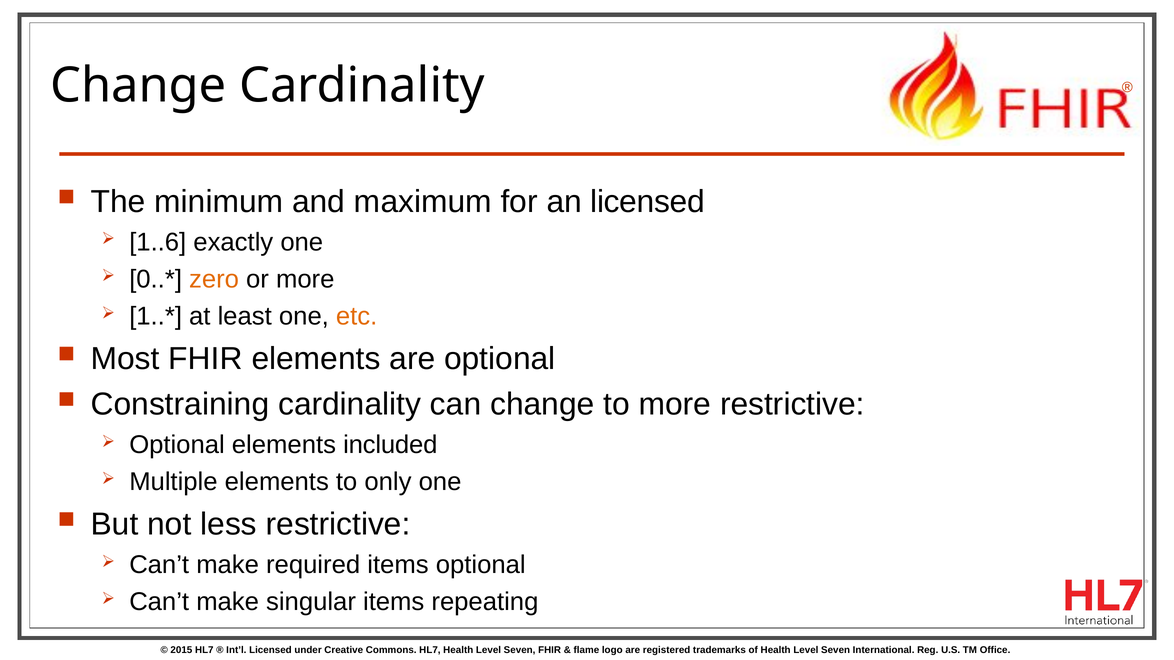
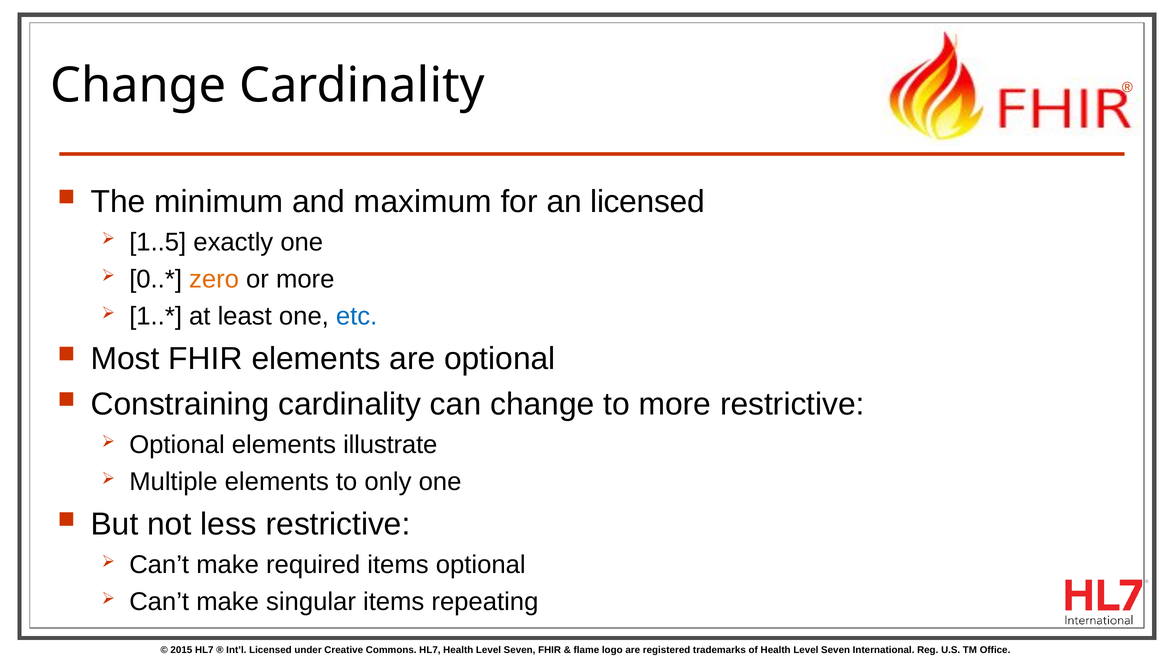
1..6: 1..6 -> 1..5
etc colour: orange -> blue
included: included -> illustrate
